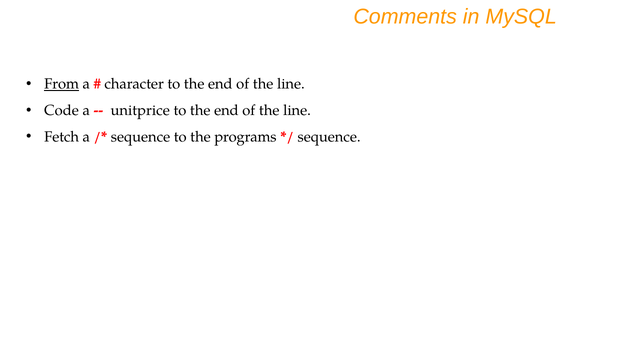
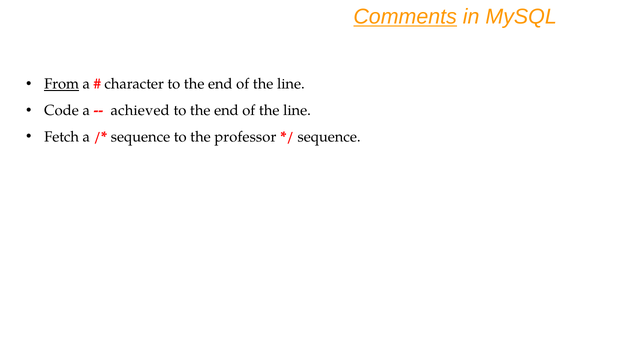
Comments underline: none -> present
unitprice: unitprice -> achieved
programs: programs -> professor
